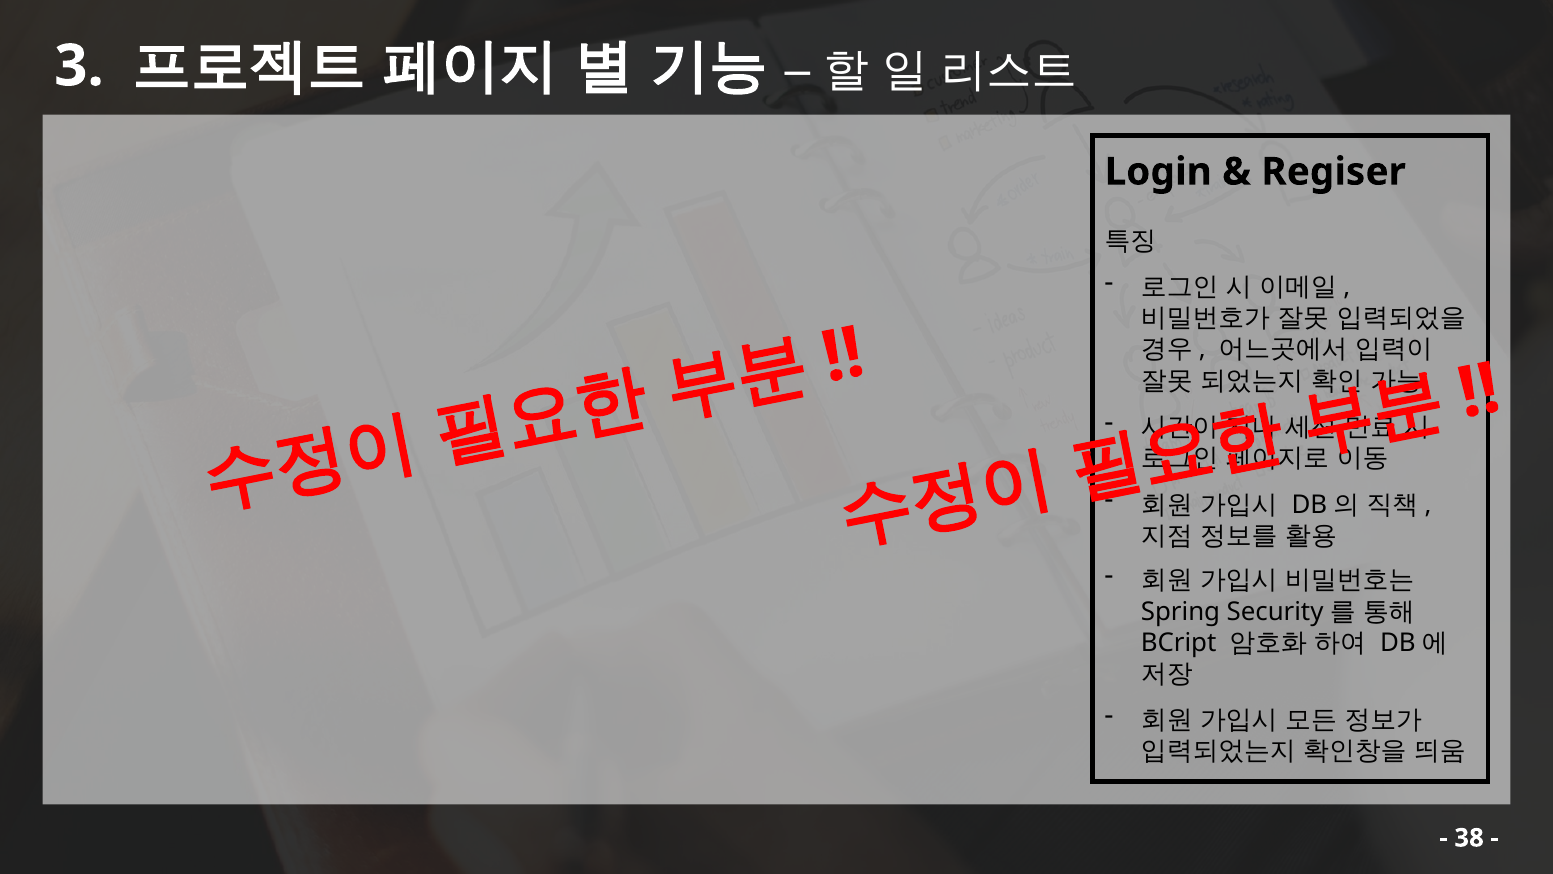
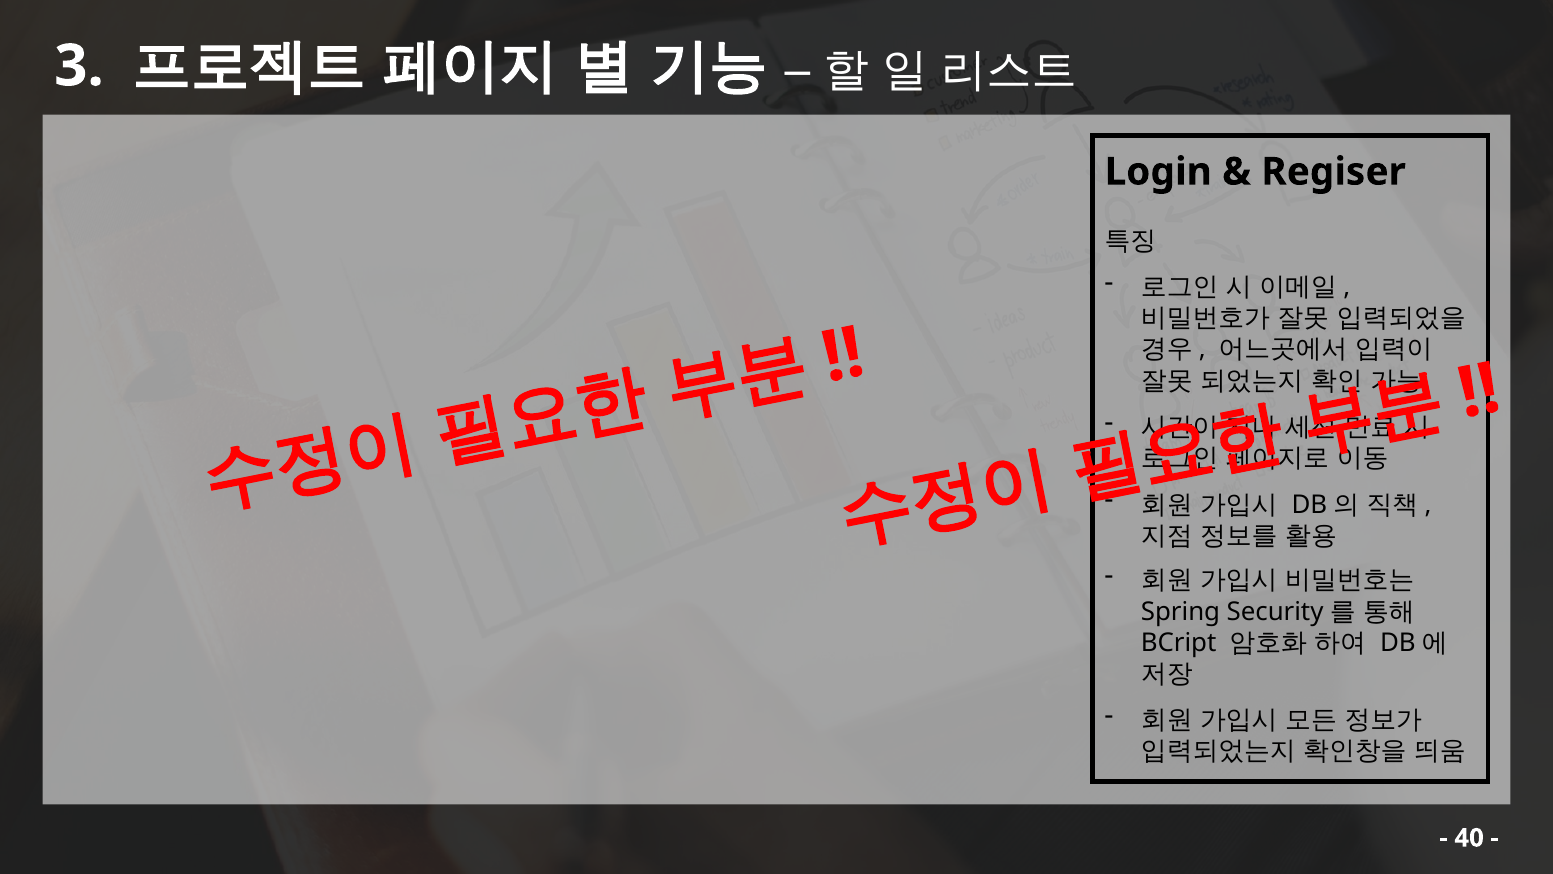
38: 38 -> 40
